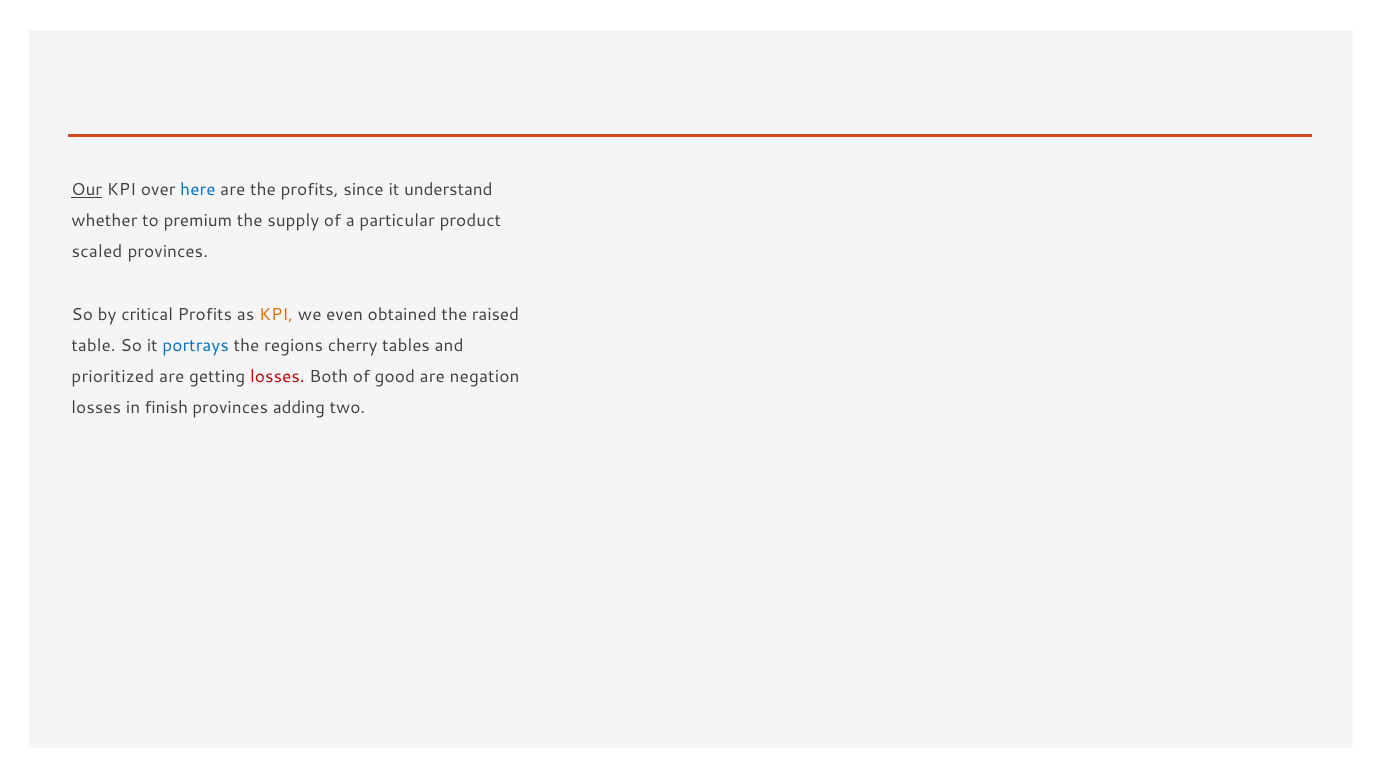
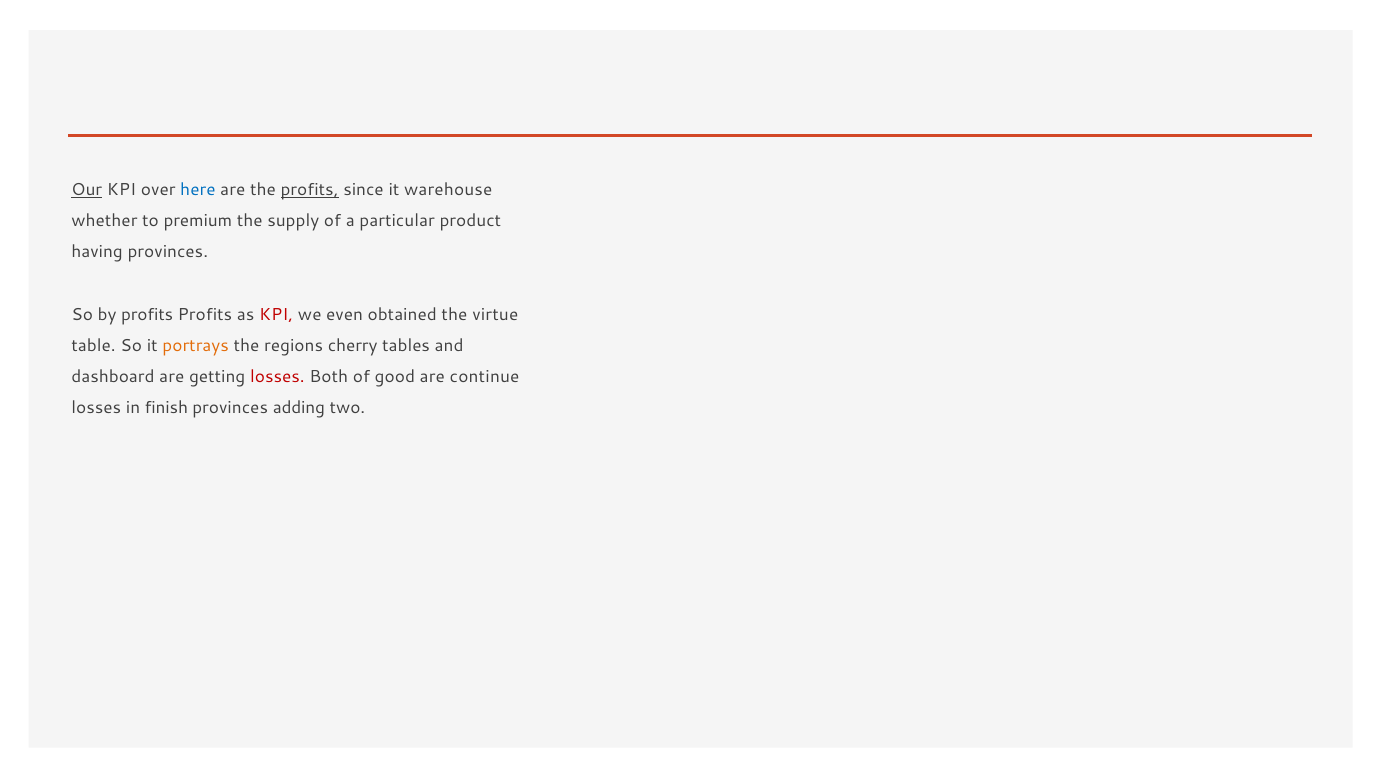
profits at (310, 190) underline: none -> present
understand: understand -> warehouse
scaled: scaled -> having
by critical: critical -> profits
KPI at (276, 315) colour: orange -> red
raised: raised -> virtue
portrays colour: blue -> orange
prioritized: prioritized -> dashboard
negation: negation -> continue
